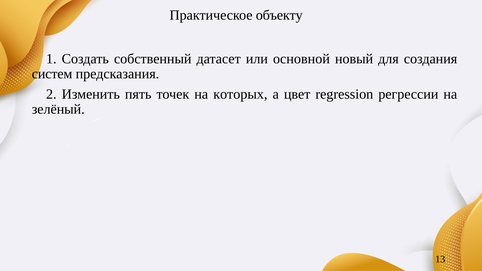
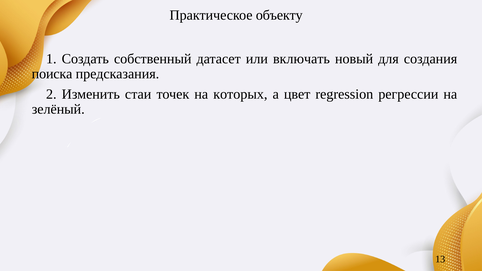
основной: основной -> включать
систем: систем -> поиска
пять: пять -> стаи
